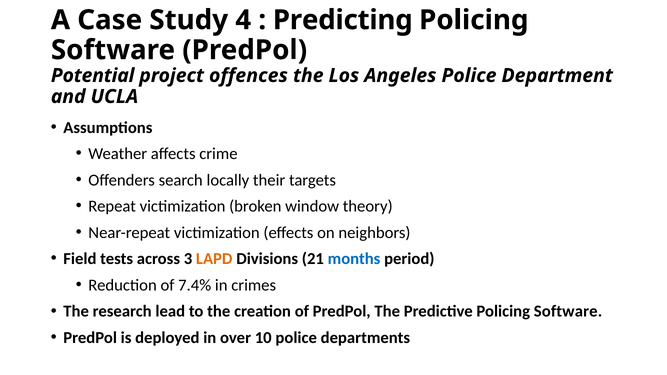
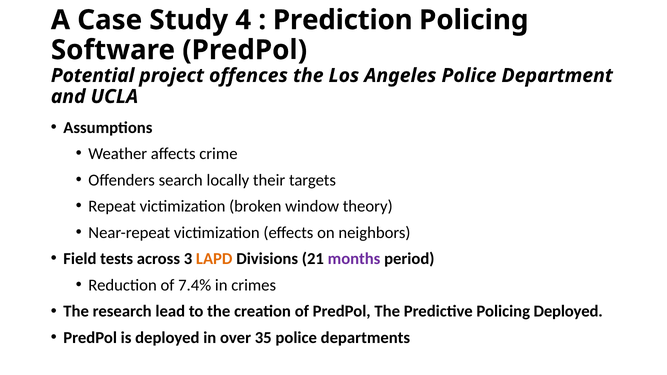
Predicting: Predicting -> Prediction
months colour: blue -> purple
Predictive Policing Software: Software -> Deployed
10: 10 -> 35
